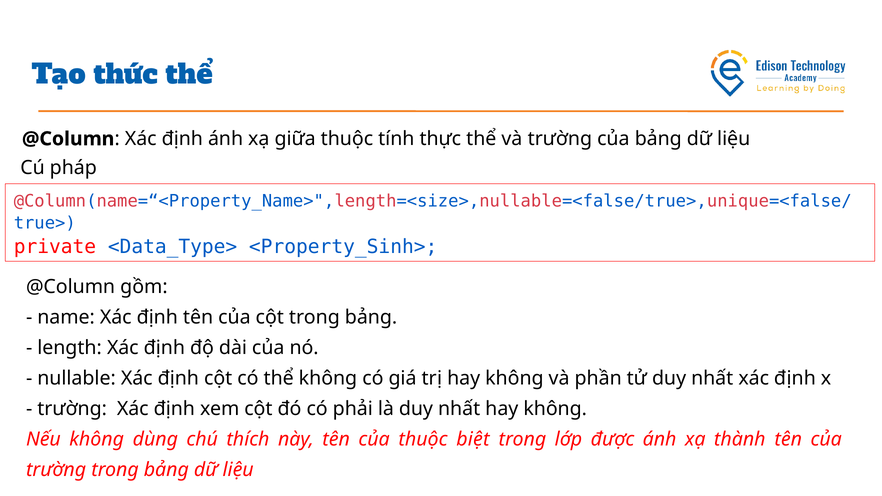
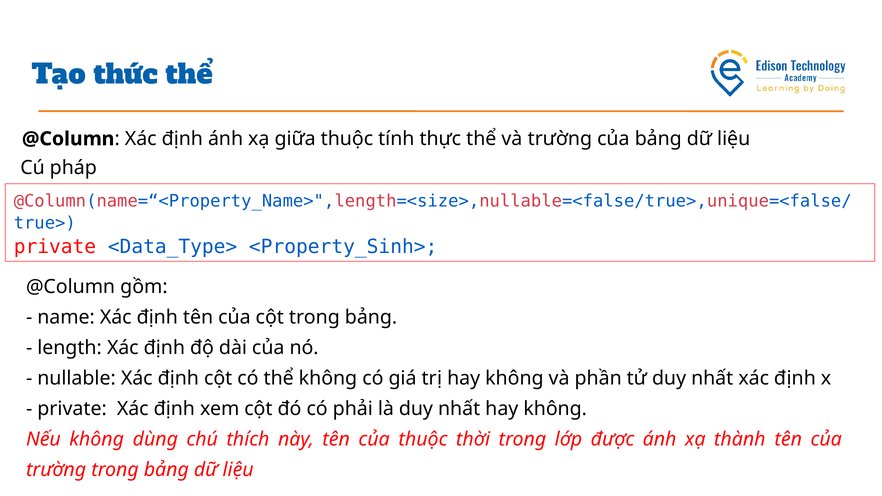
trường at (72, 409): trường -> private
biệt: biệt -> thời
